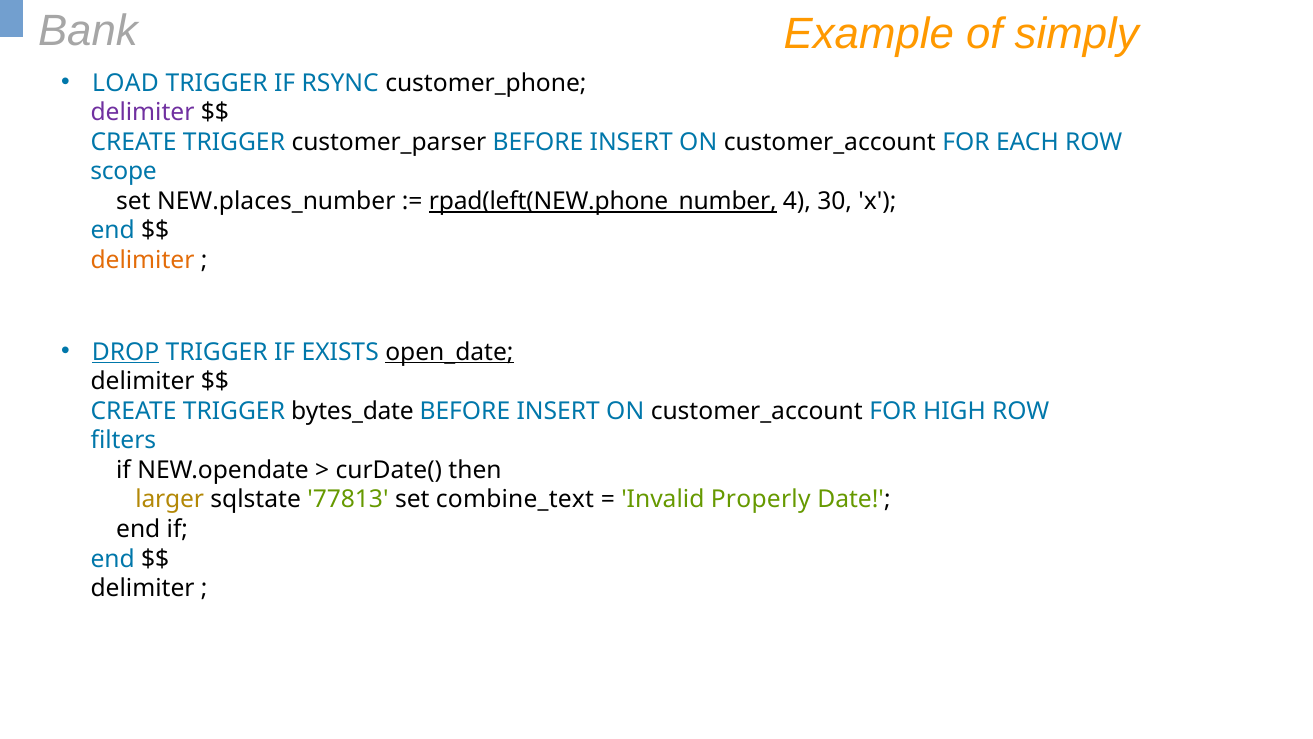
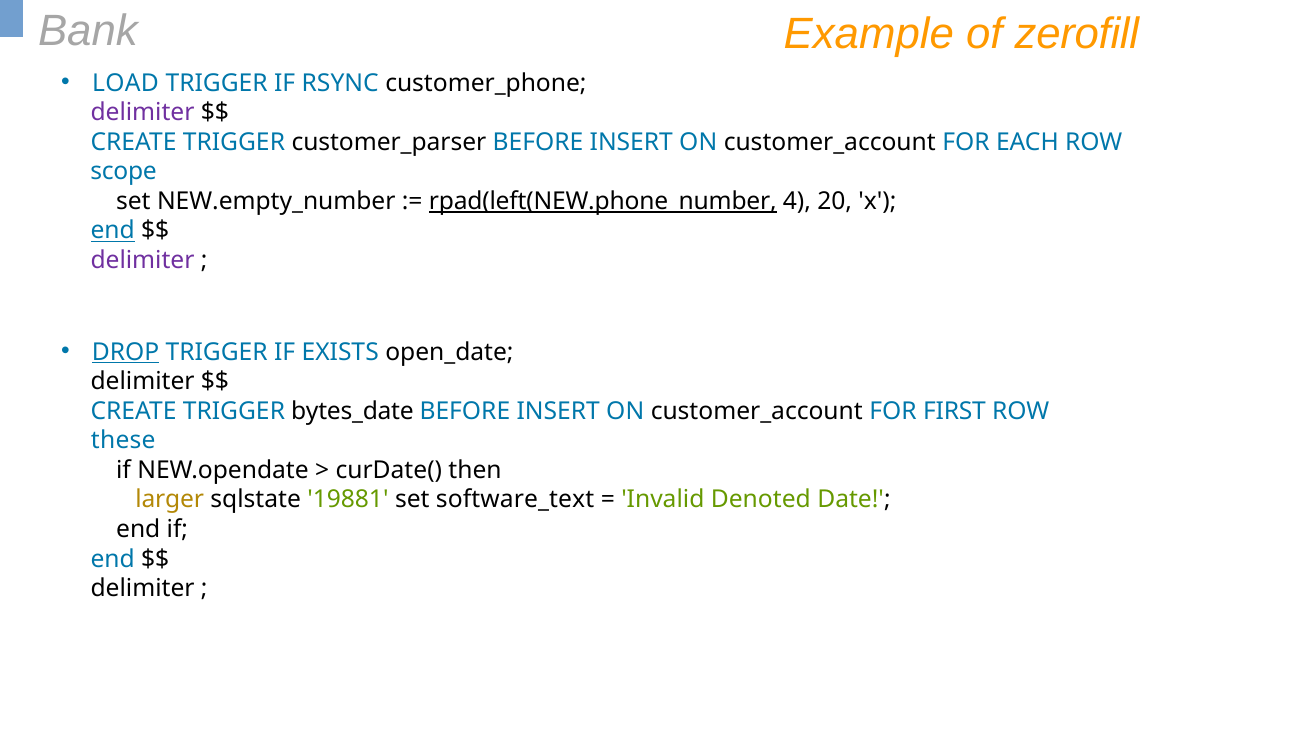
simply: simply -> zerofill
NEW.places_number: NEW.places_number -> NEW.empty_number
30: 30 -> 20
end at (113, 231) underline: none -> present
delimiter at (143, 260) colour: orange -> purple
open_date underline: present -> none
HIGH: HIGH -> FIRST
filters: filters -> these
77813: 77813 -> 19881
combine_text: combine_text -> software_text
Properly: Properly -> Denoted
